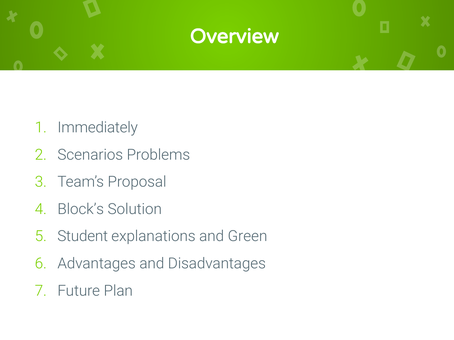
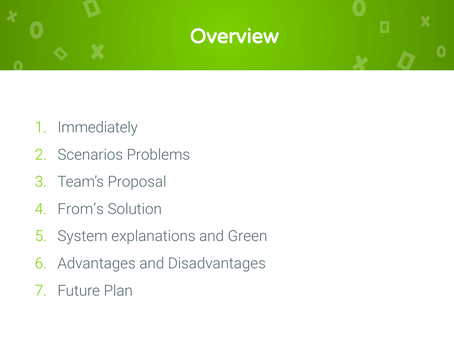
Block’s: Block’s -> From’s
Student: Student -> System
